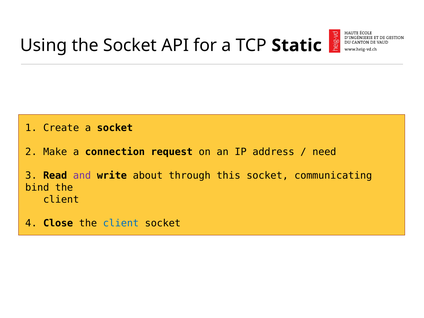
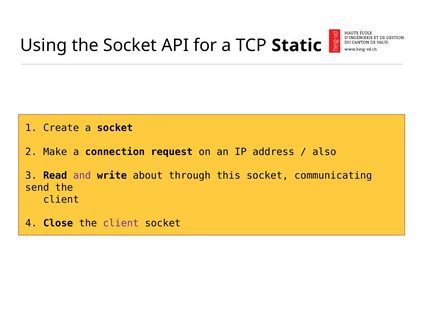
need: need -> also
bind: bind -> send
client at (121, 223) colour: blue -> purple
